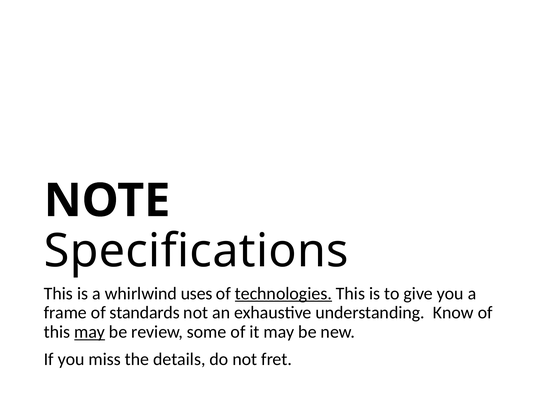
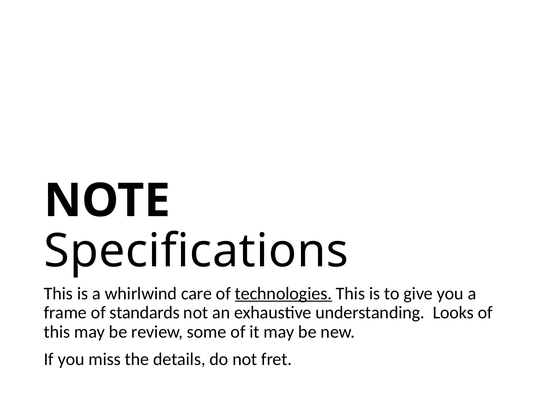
uses: uses -> care
Know: Know -> Looks
may at (90, 332) underline: present -> none
